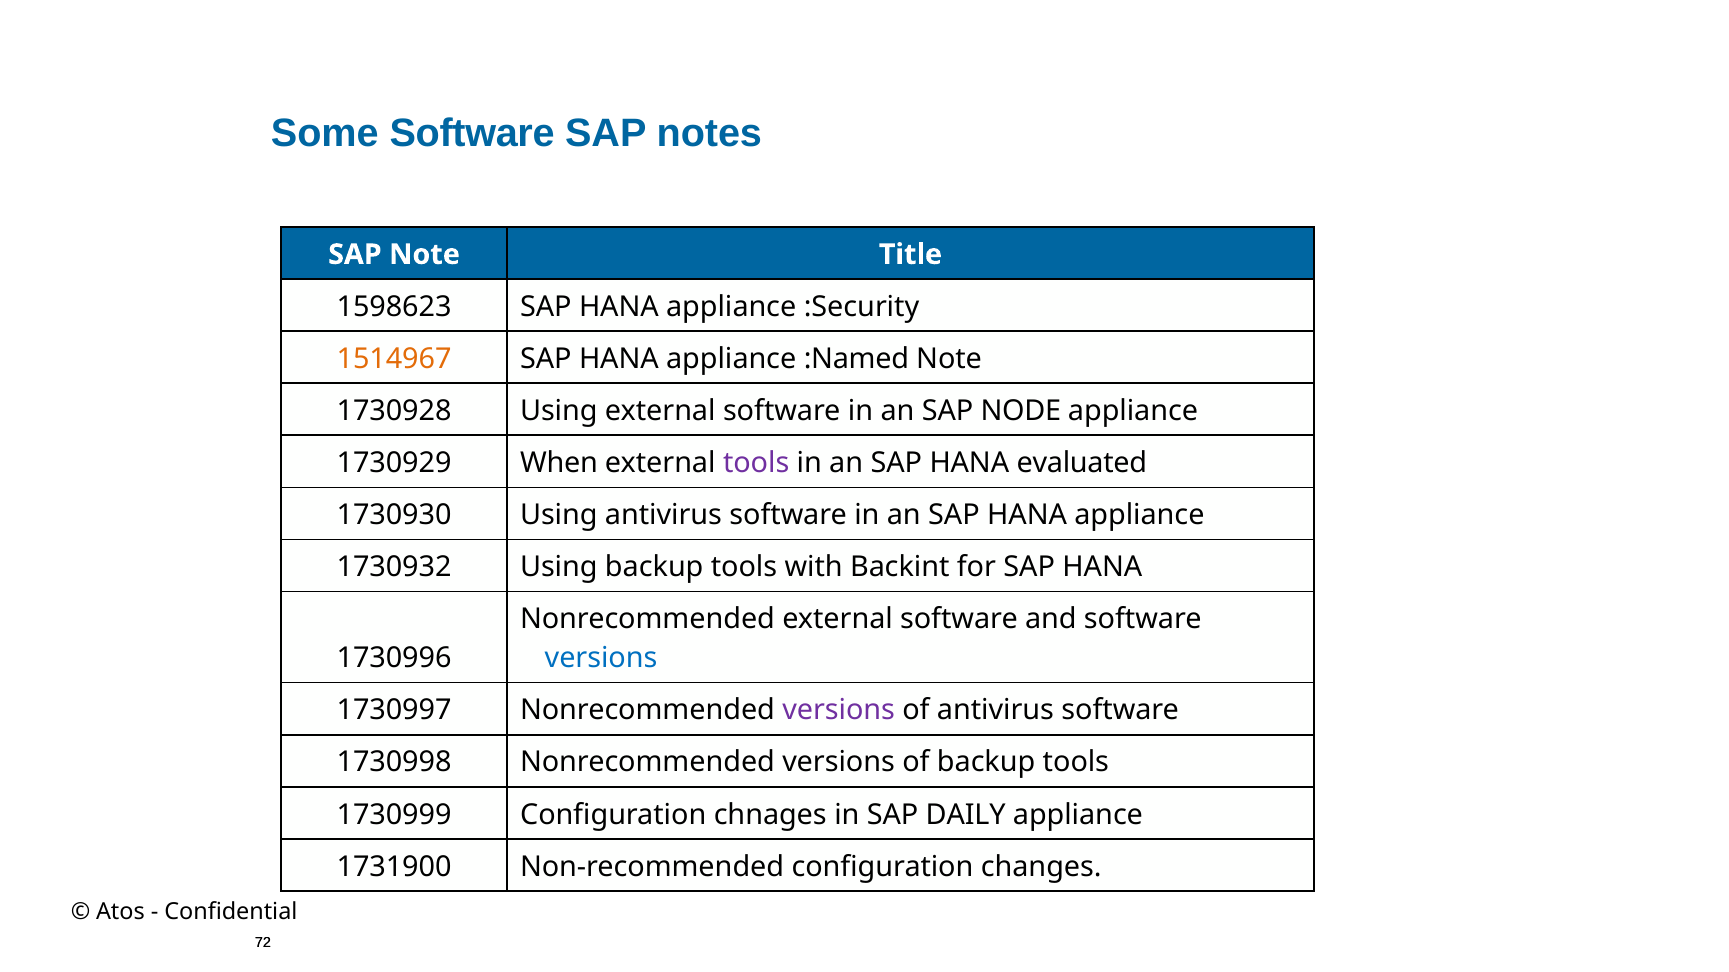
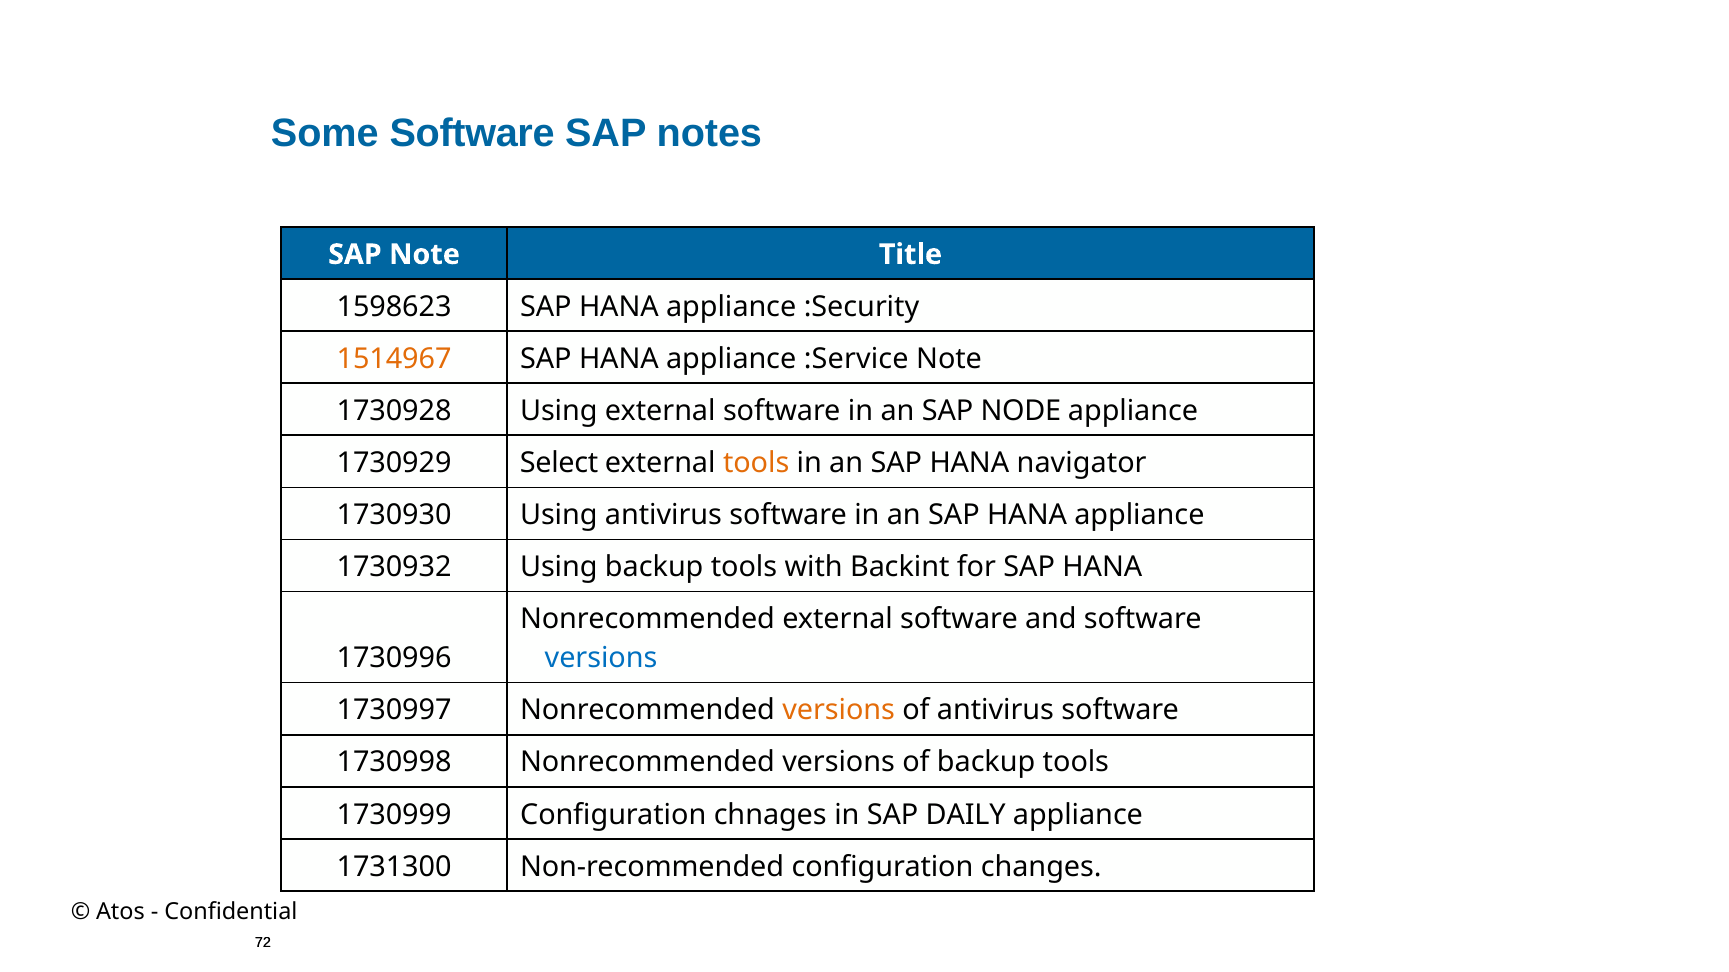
:Named: :Named -> :Service
When: When -> Select
tools at (756, 463) colour: purple -> orange
evaluated: evaluated -> navigator
versions at (839, 711) colour: purple -> orange
1731900: 1731900 -> 1731300
